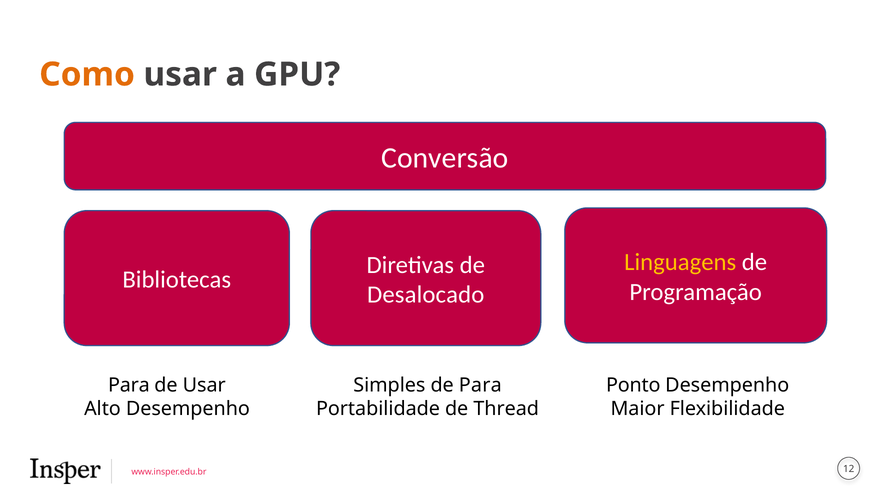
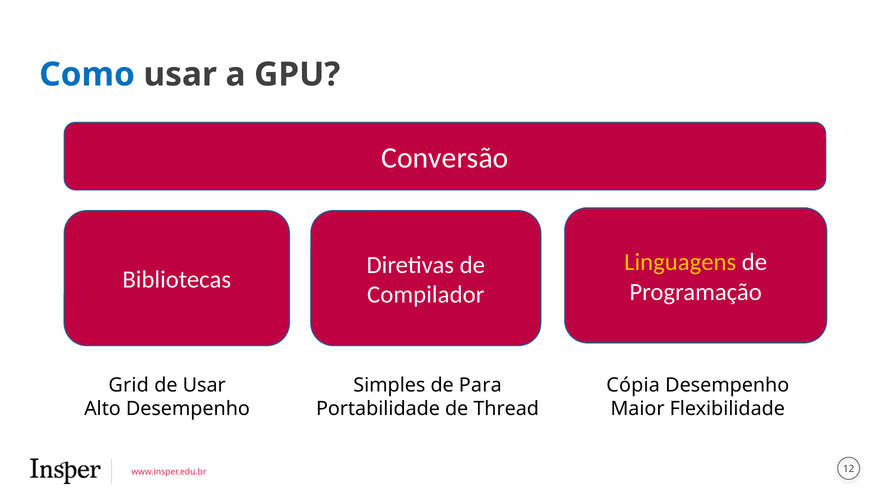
Como colour: orange -> blue
Desalocado: Desalocado -> Compilador
Para at (129, 386): Para -> Grid
Ponto: Ponto -> Cópia
